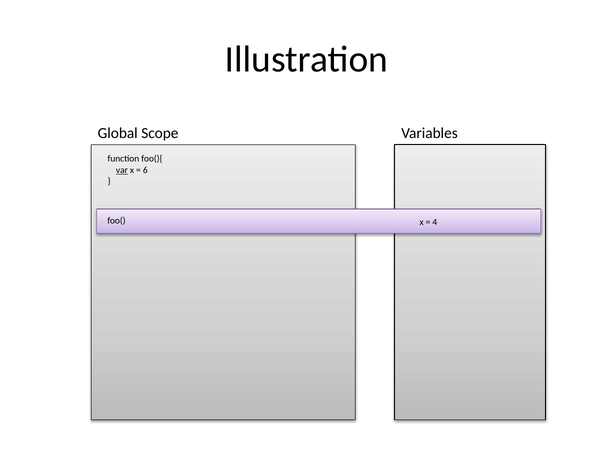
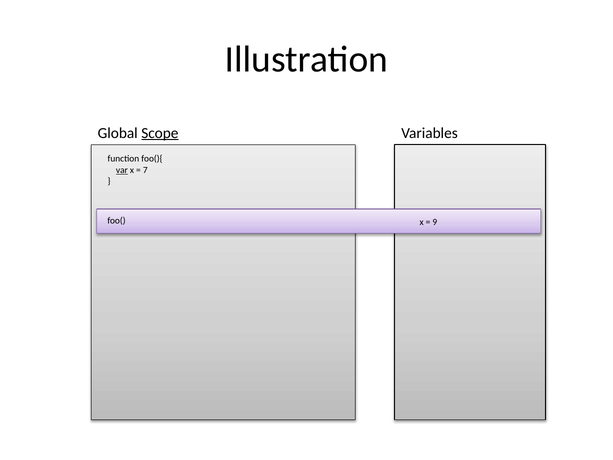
Scope underline: none -> present
6: 6 -> 7
4: 4 -> 9
